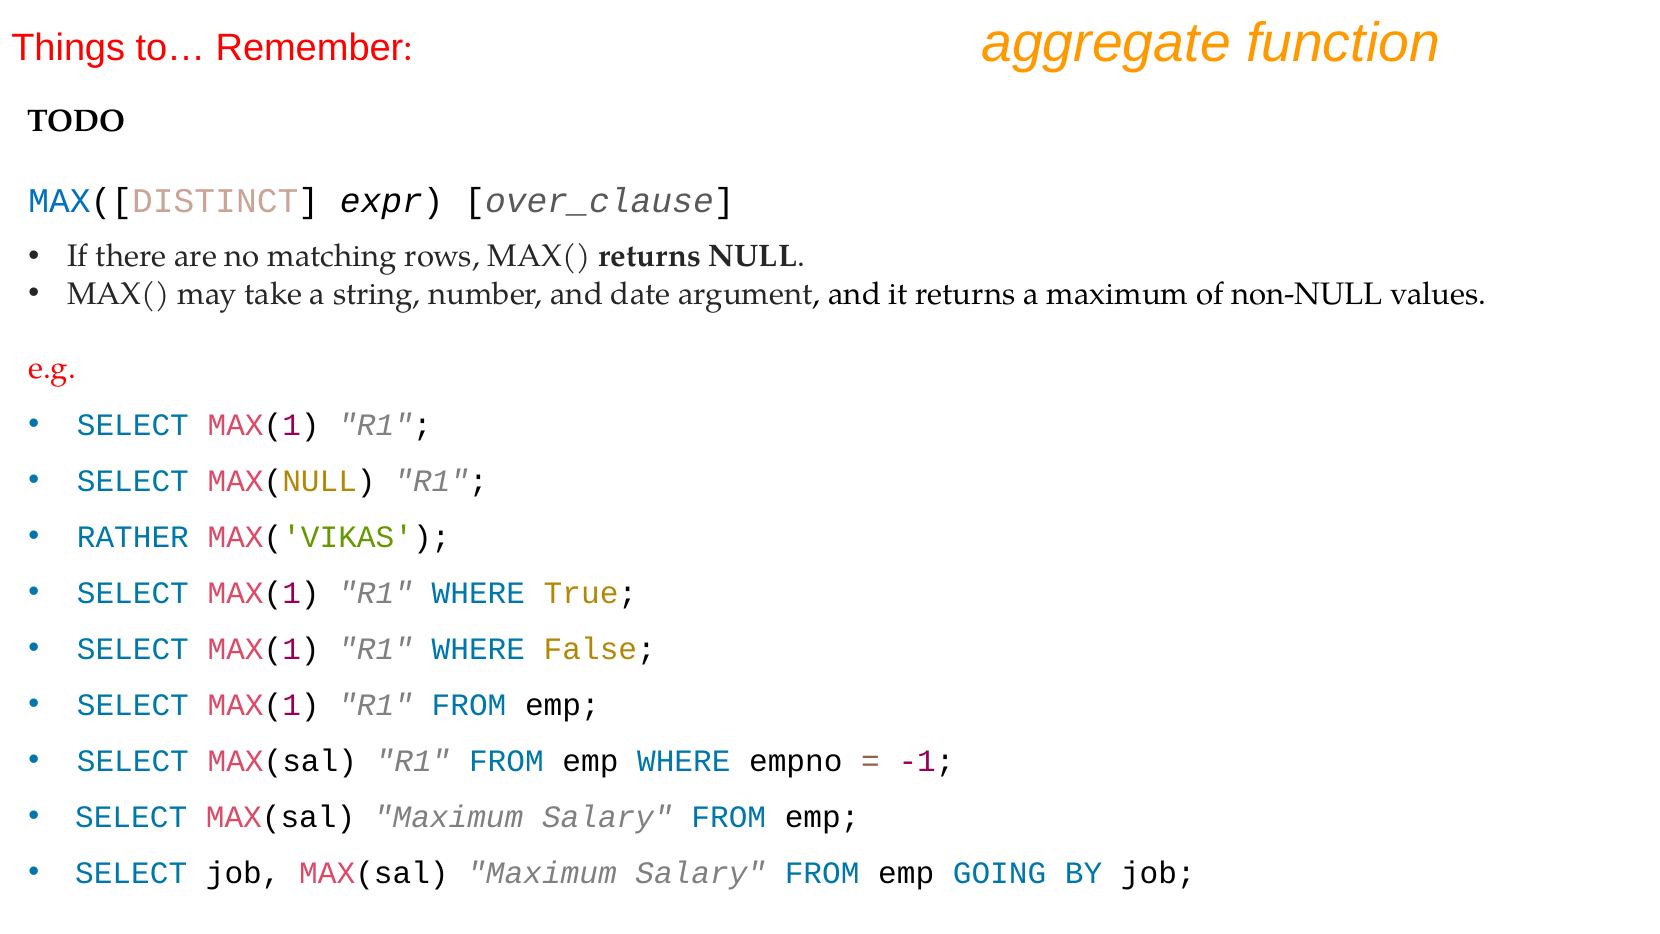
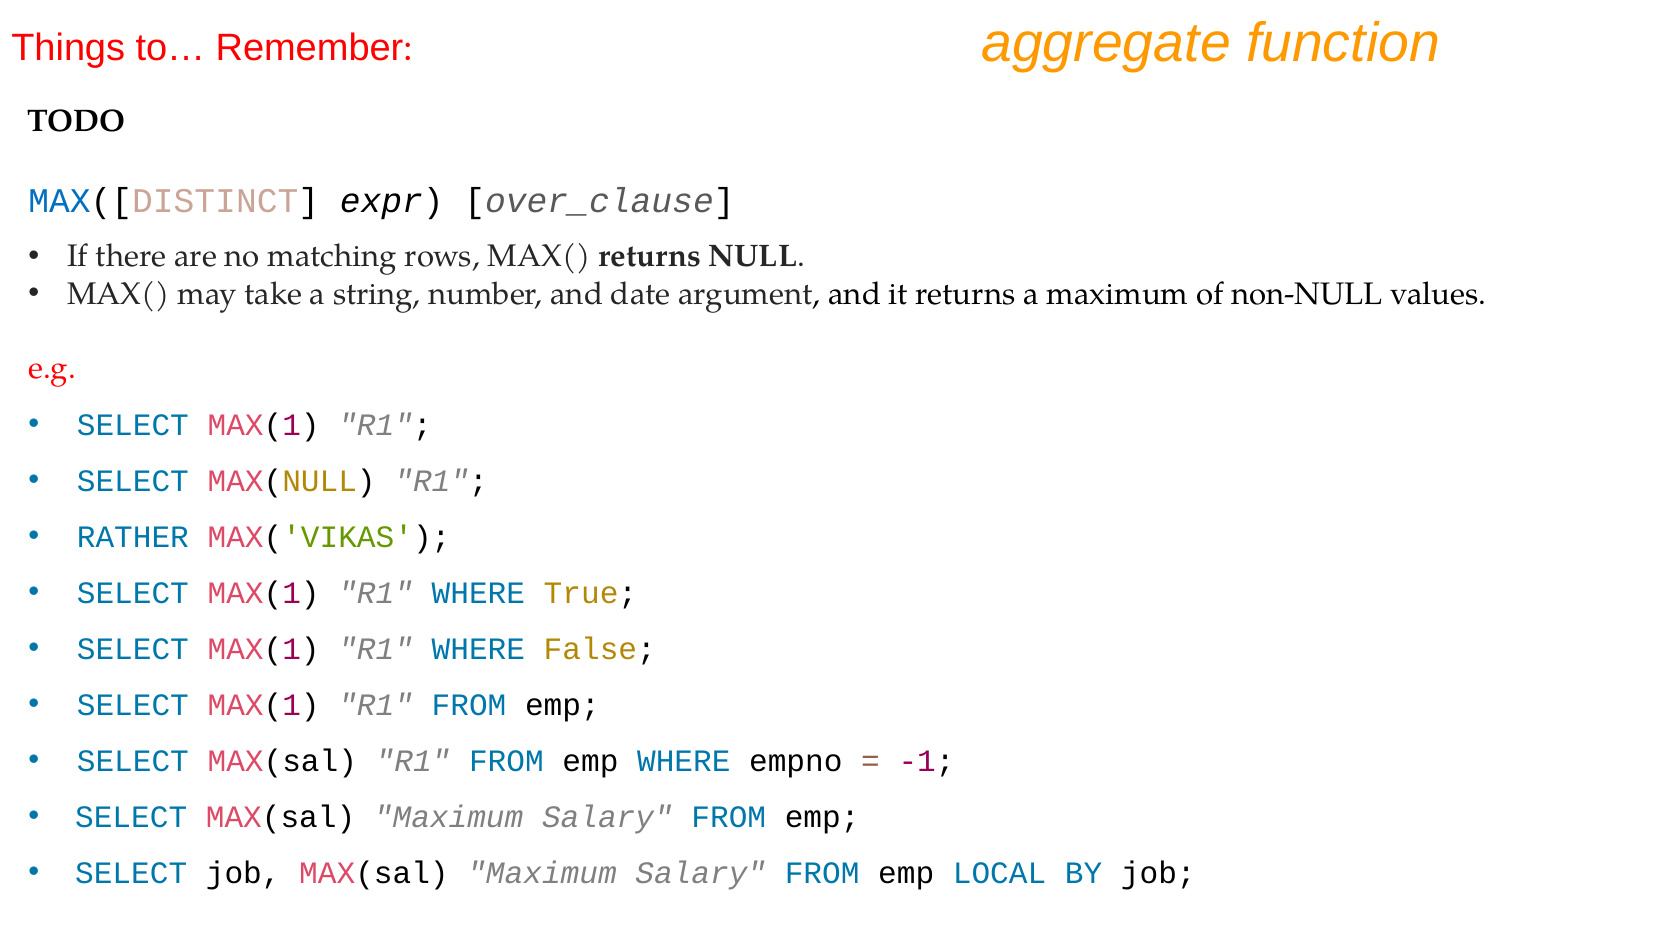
GOING: GOING -> LOCAL
